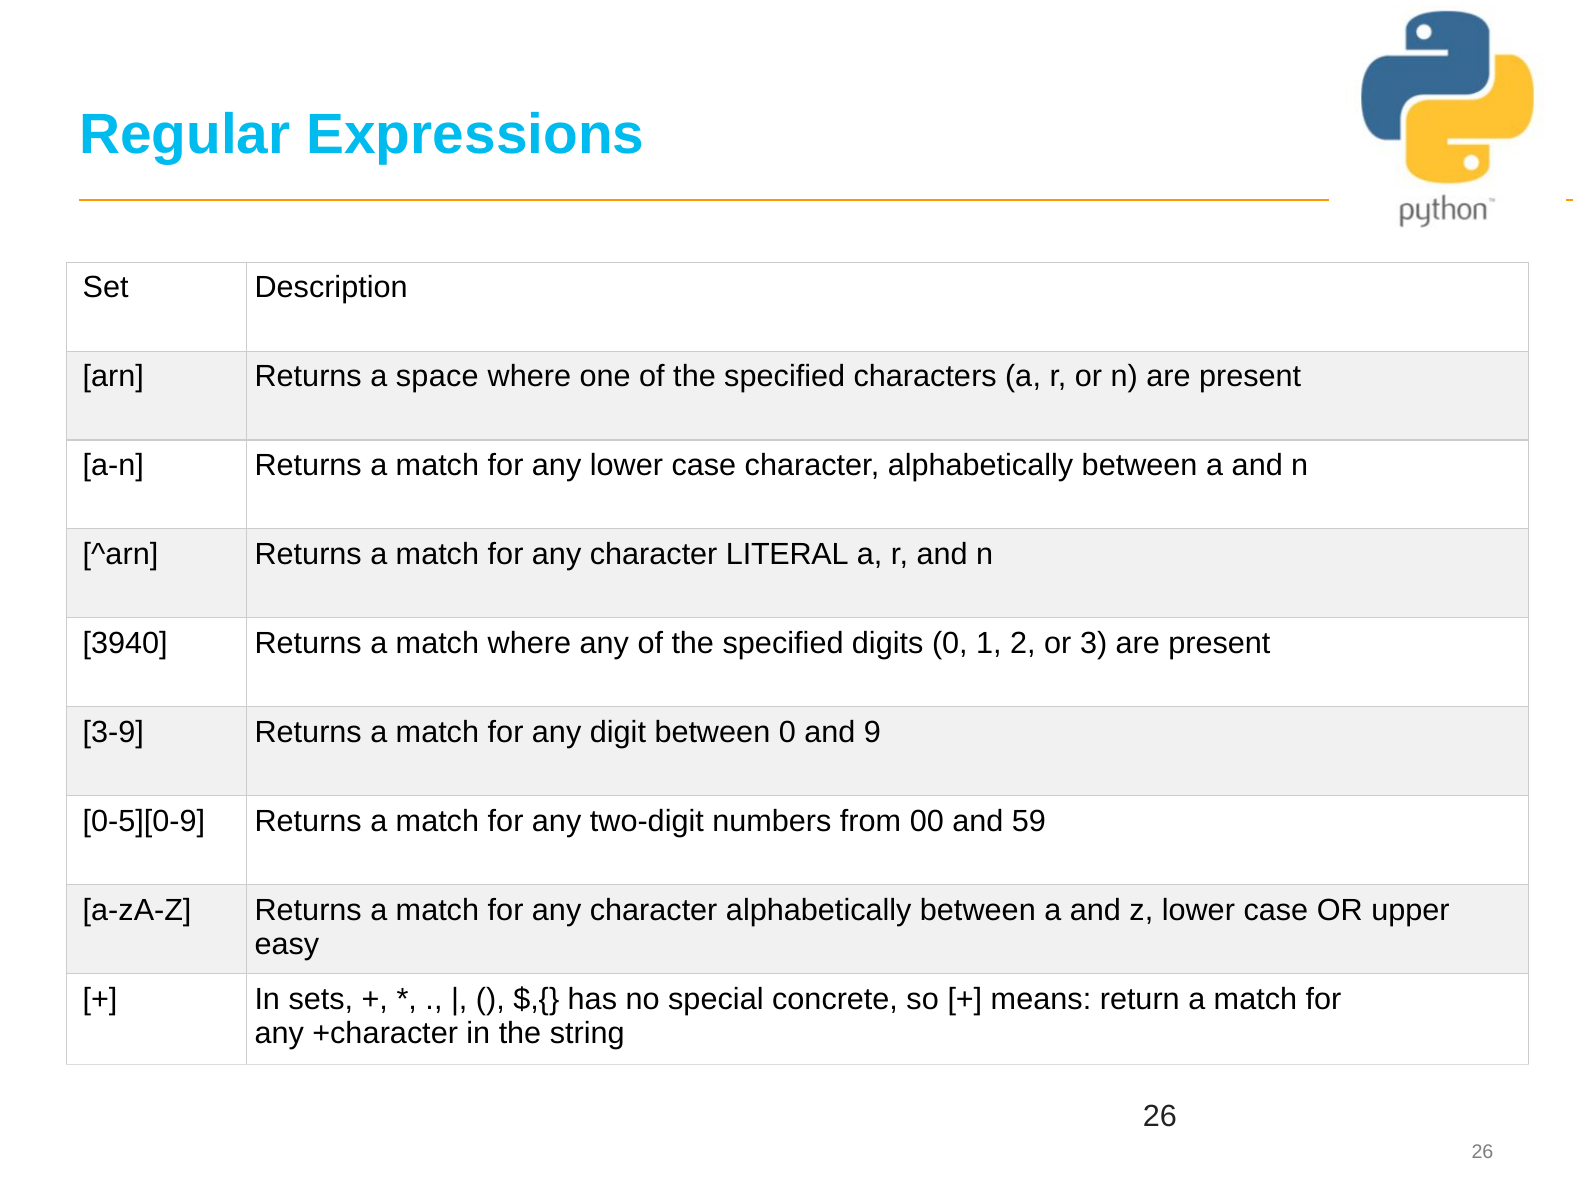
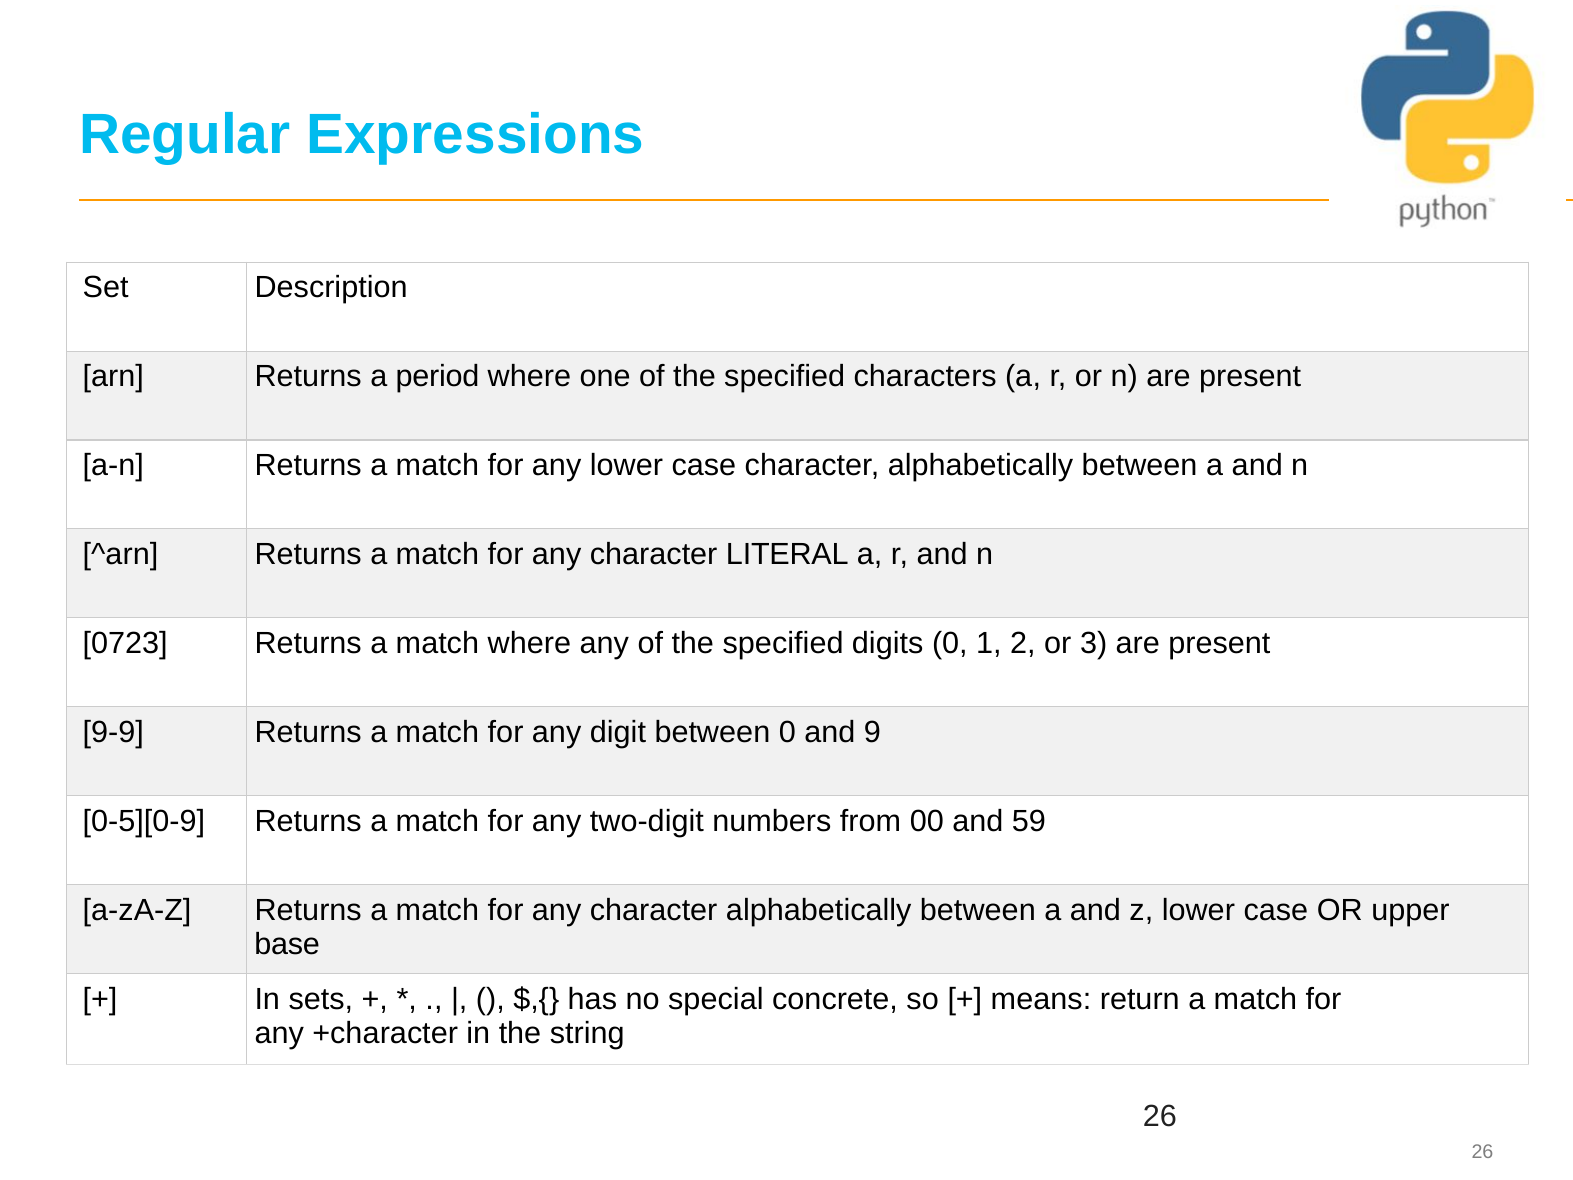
space: space -> period
3940: 3940 -> 0723
3-9: 3-9 -> 9-9
easy: easy -> base
